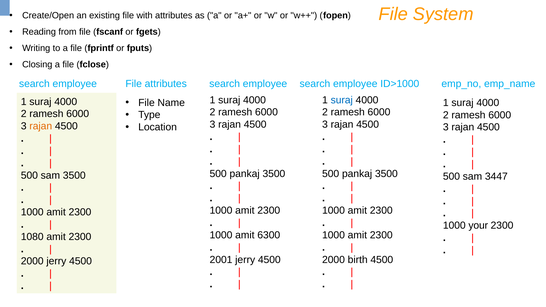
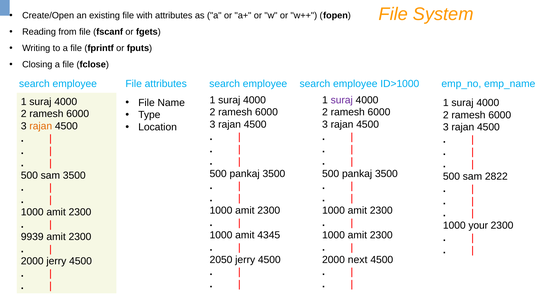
suraj at (342, 100) colour: blue -> purple
3447: 3447 -> 2822
6300: 6300 -> 4345
1080: 1080 -> 9939
2001: 2001 -> 2050
birth: birth -> next
